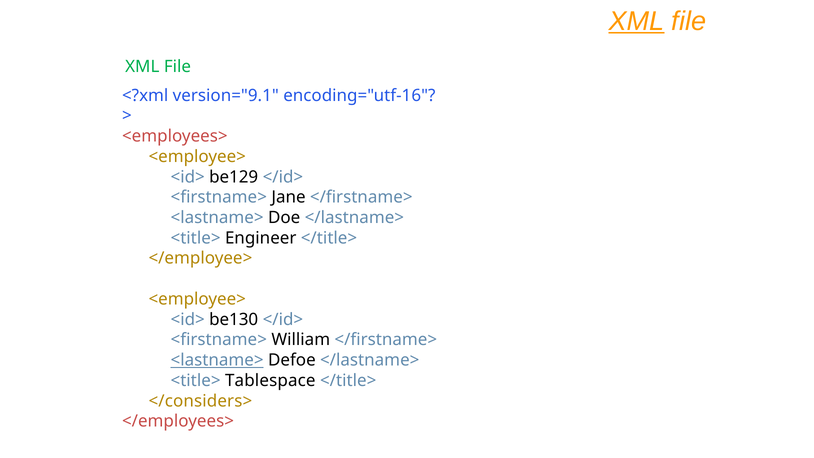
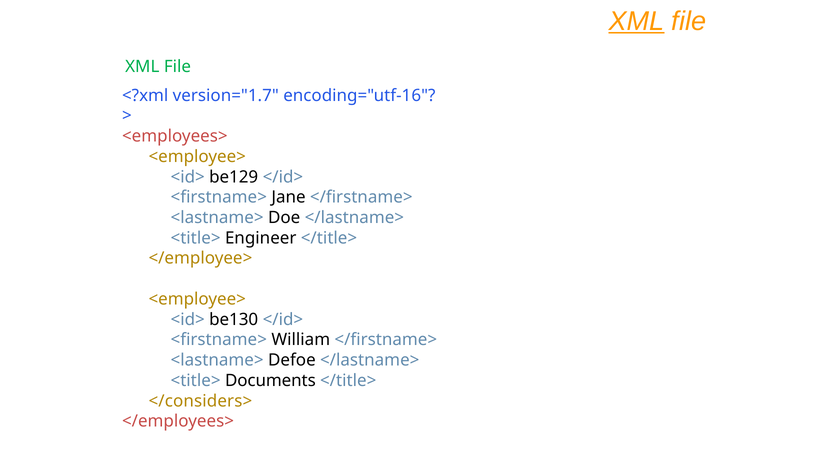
version="9.1: version="9.1 -> version="1.7
<lastname> at (217, 360) underline: present -> none
Tablespace: Tablespace -> Documents
